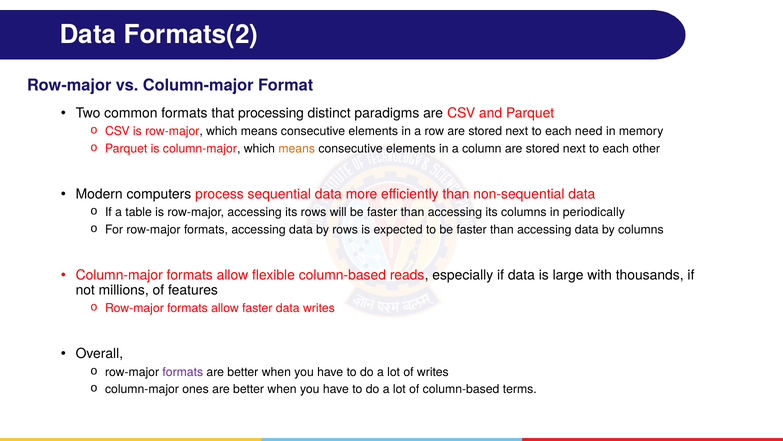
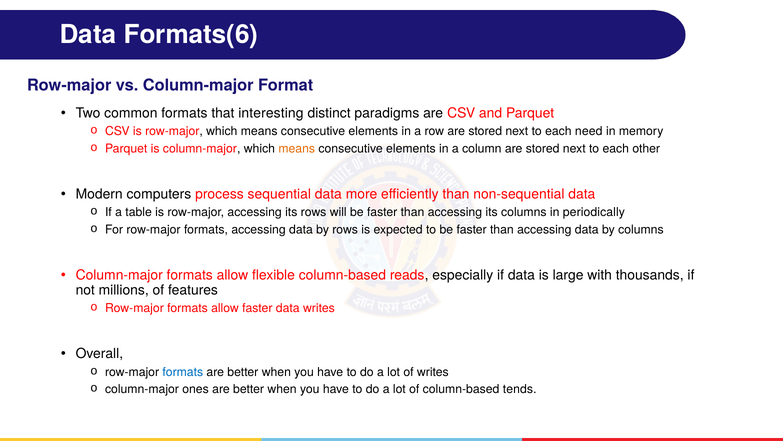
Formats(2: Formats(2 -> Formats(6
processing: processing -> interesting
formats at (183, 372) colour: purple -> blue
terms: terms -> tends
